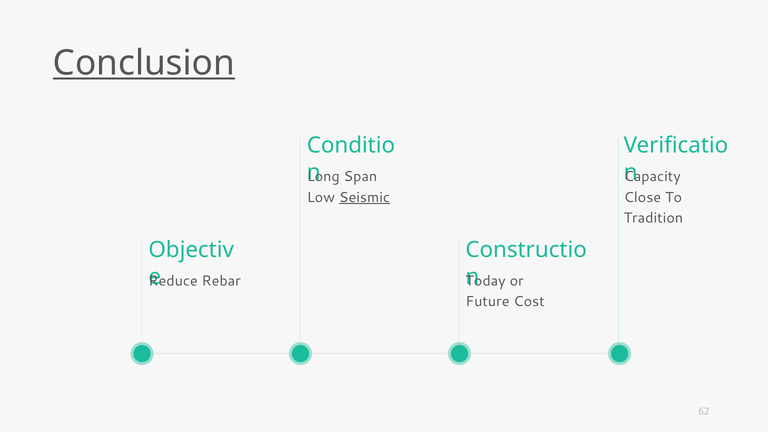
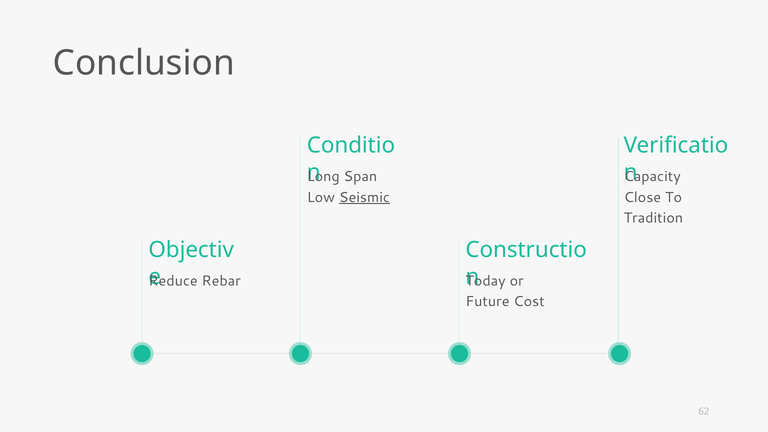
Conclusion underline: present -> none
